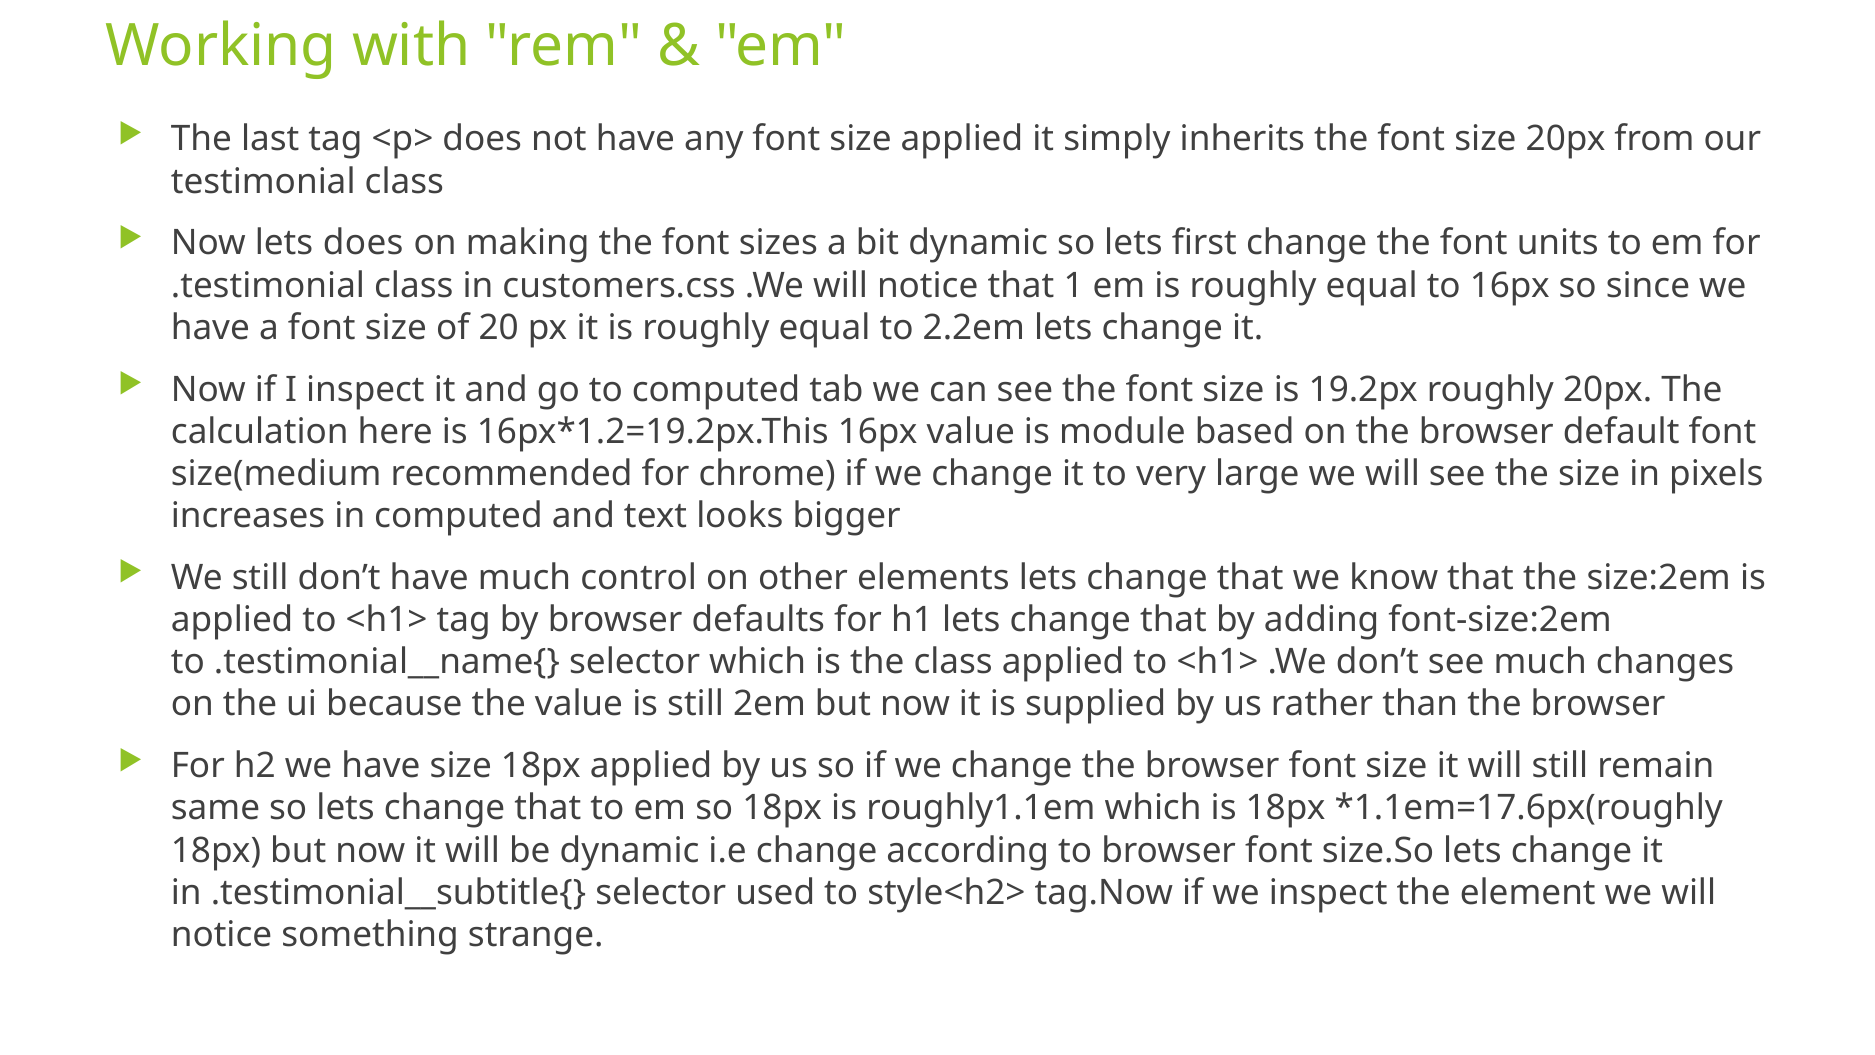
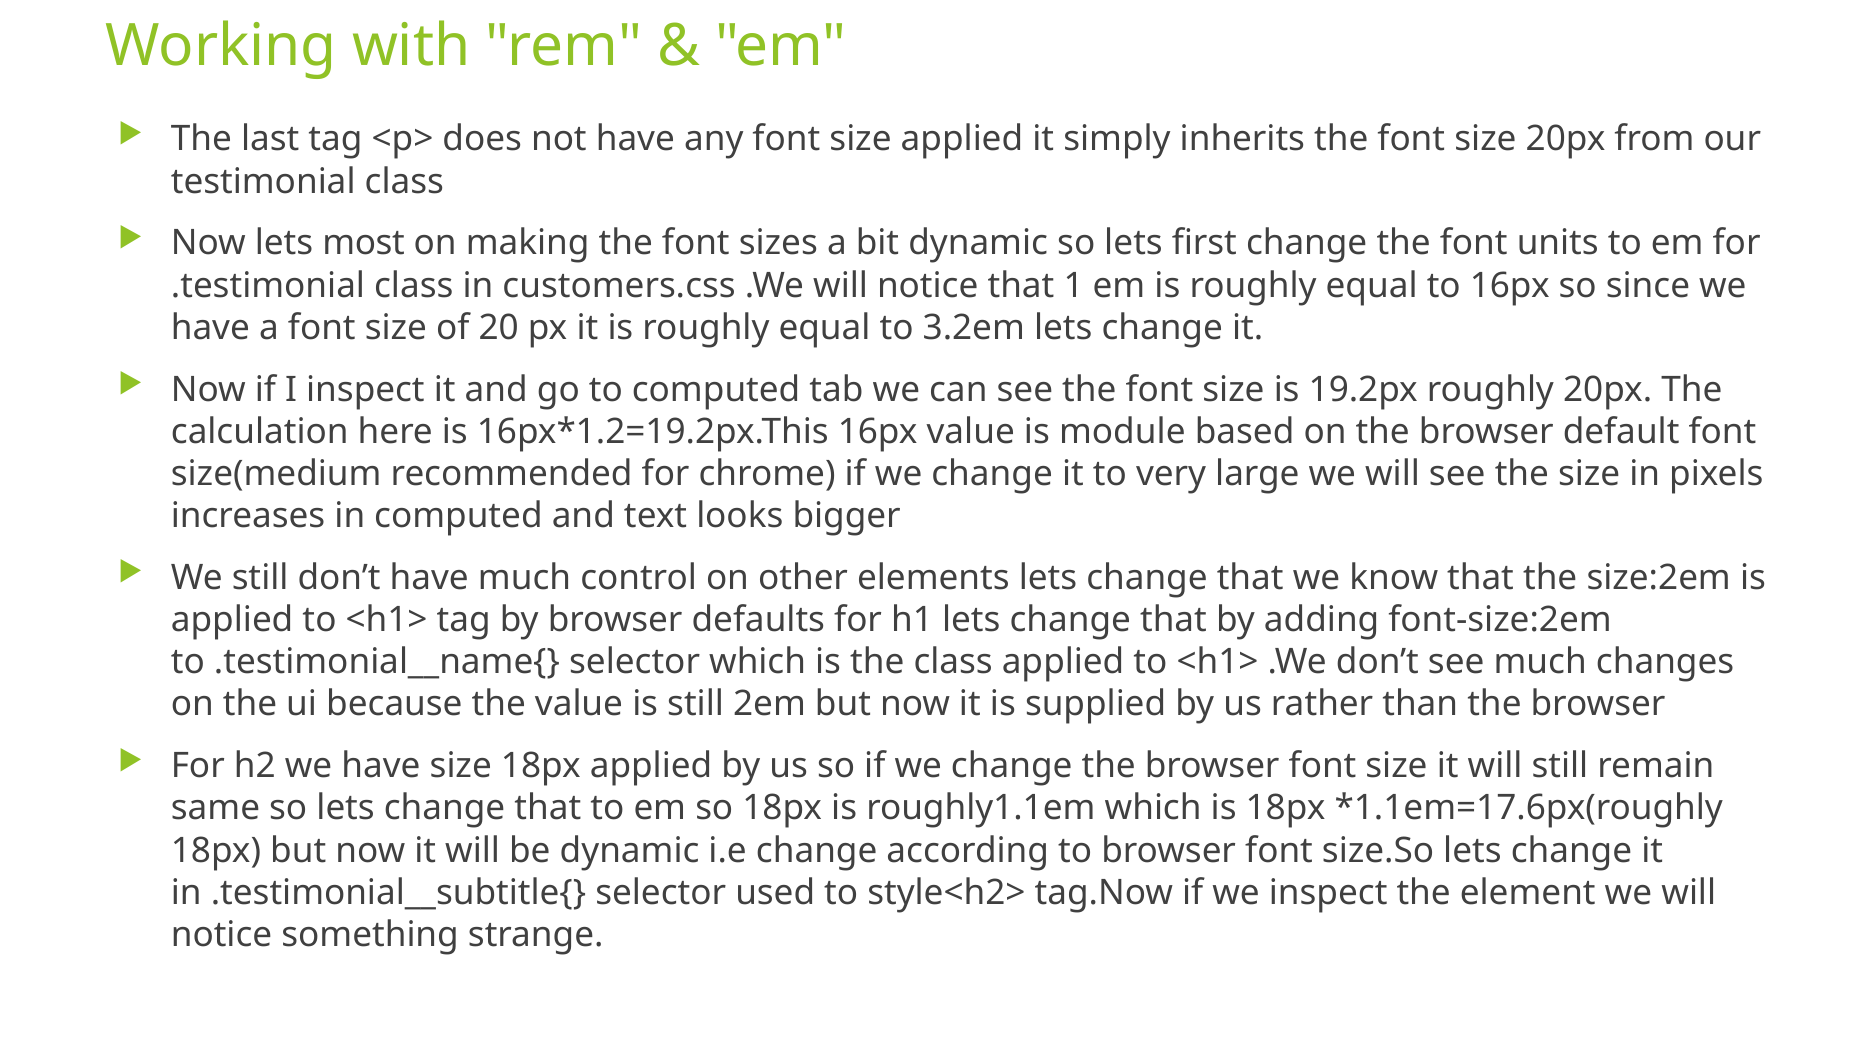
lets does: does -> most
2.2em: 2.2em -> 3.2em
